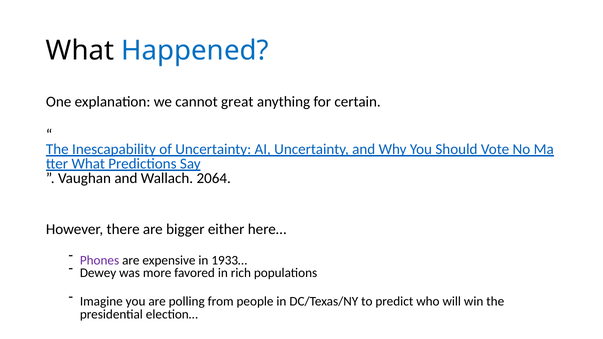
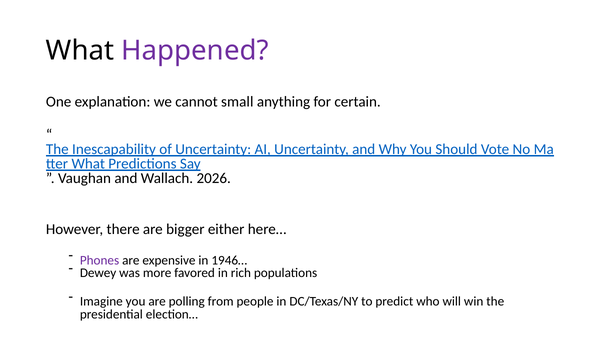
Happened colour: blue -> purple
great: great -> small
2064: 2064 -> 2026
1933…: 1933… -> 1946…
